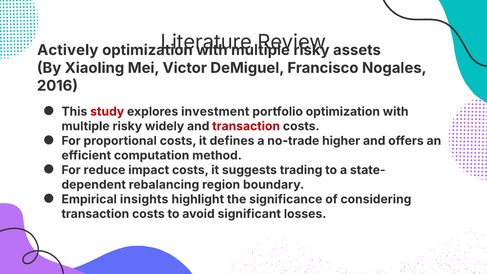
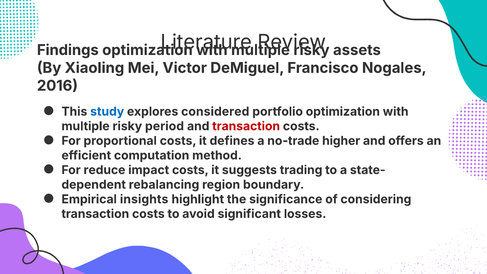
Actively: Actively -> Findings
study colour: red -> blue
investment: investment -> considered
widely: widely -> period
